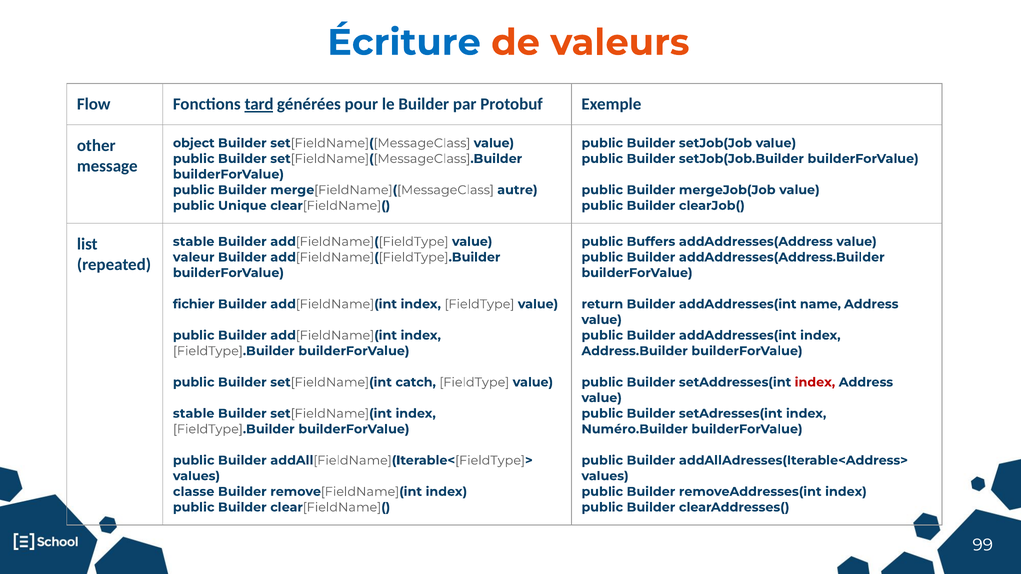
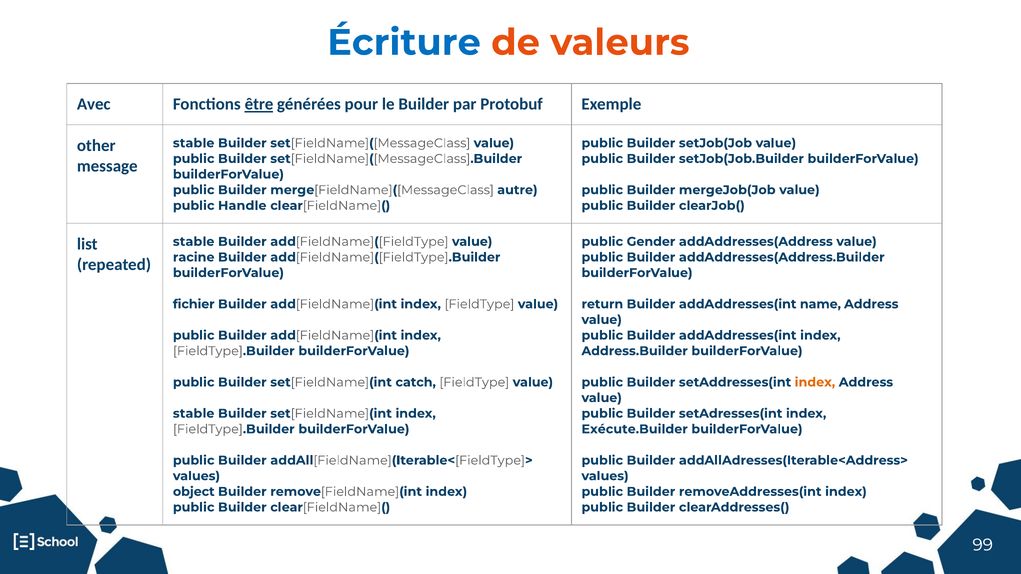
Flow: Flow -> Avec
tard: tard -> être
object at (194, 143): object -> stable
Unique: Unique -> Handle
Buffers: Buffers -> Gender
valeur: valeur -> racine
index at (815, 382) colour: red -> orange
Numéro.Builder: Numéro.Builder -> Exécute.Builder
classe: classe -> object
